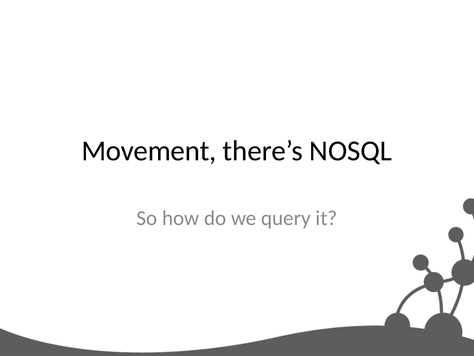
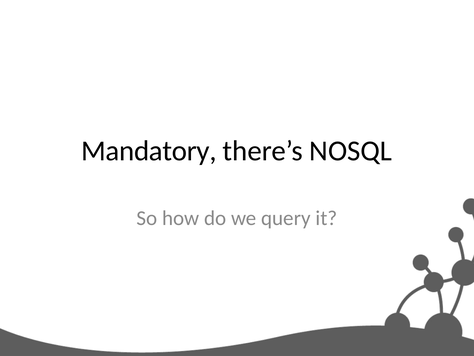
Movement: Movement -> Mandatory
